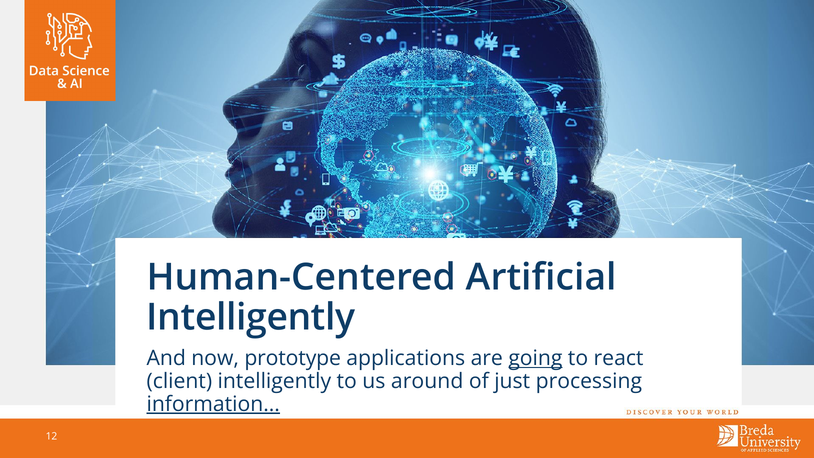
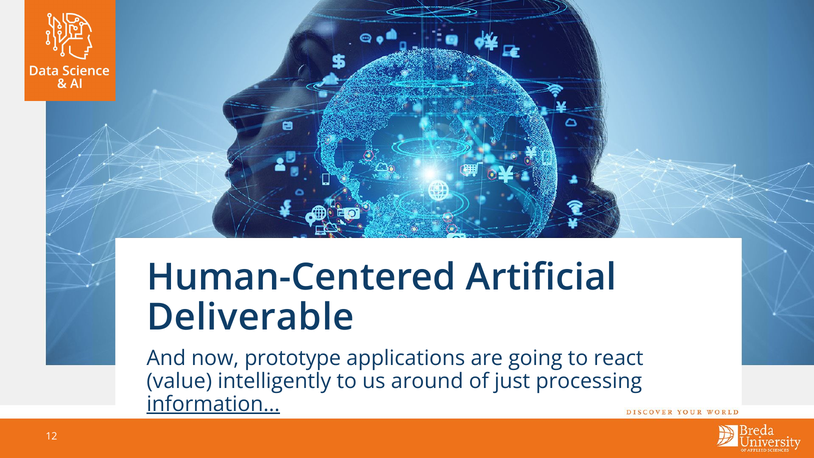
Intelligently at (251, 317): Intelligently -> Deliverable
going underline: present -> none
client: client -> value
